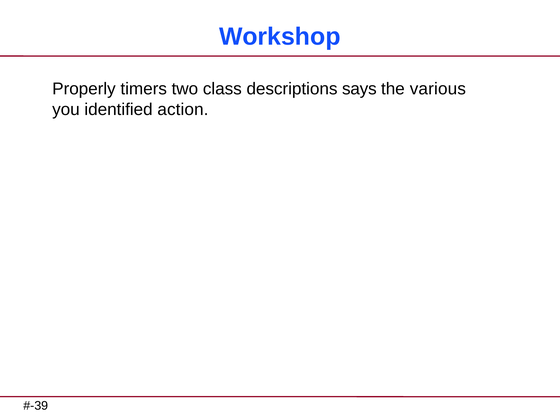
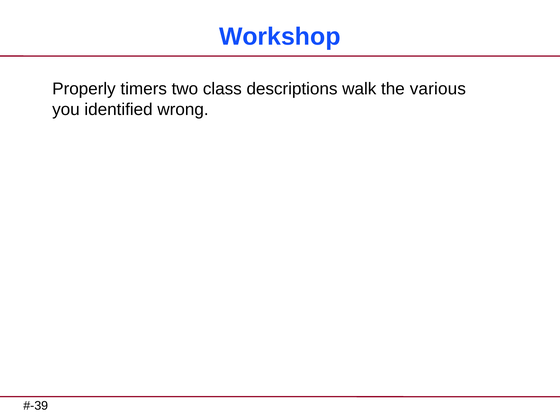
says: says -> walk
action: action -> wrong
